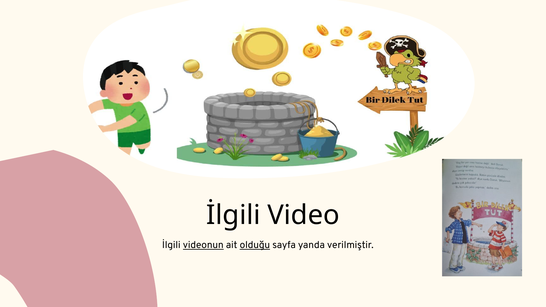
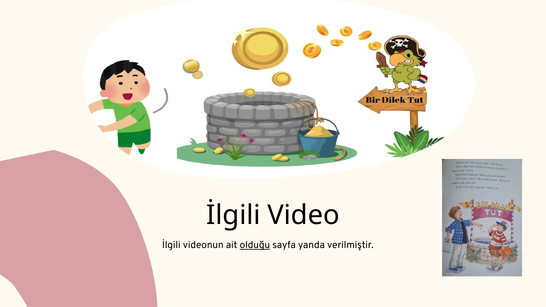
videonun underline: present -> none
